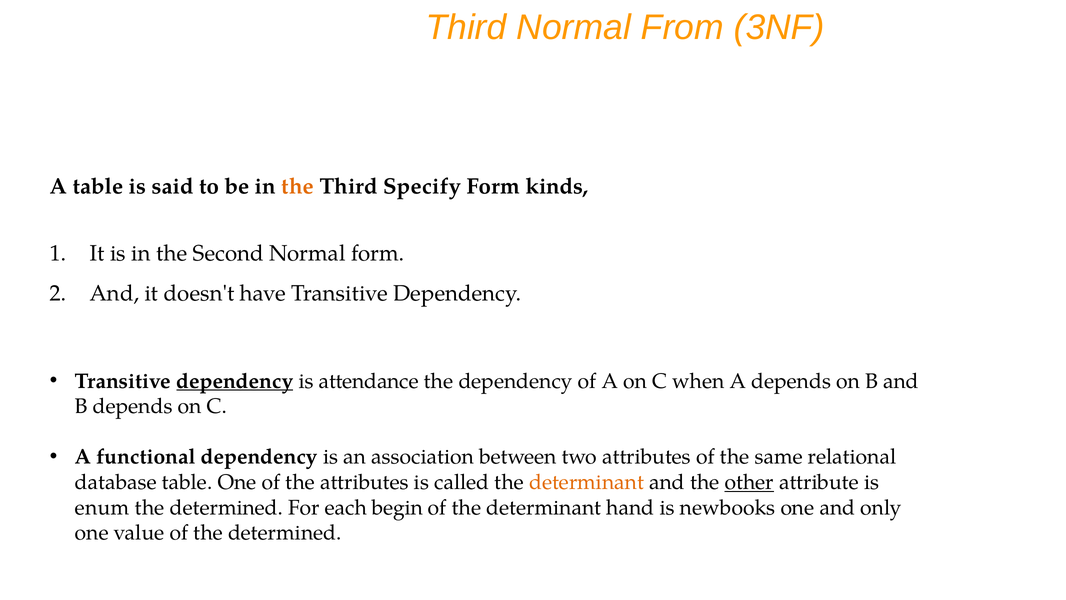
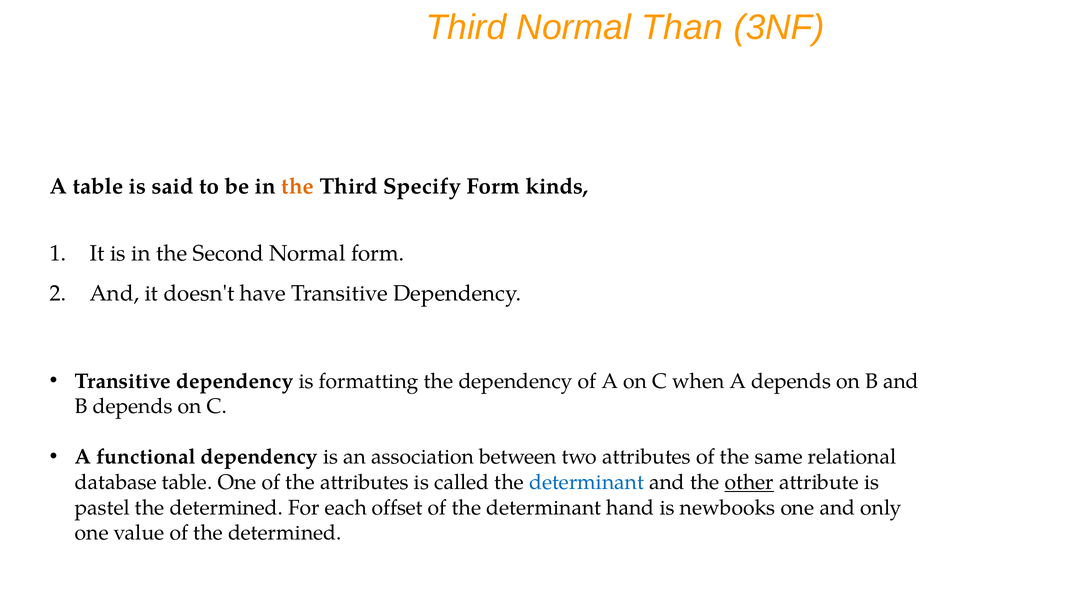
From: From -> Than
dependency at (235, 381) underline: present -> none
attendance: attendance -> formatting
determinant at (587, 482) colour: orange -> blue
enum: enum -> pastel
begin: begin -> offset
